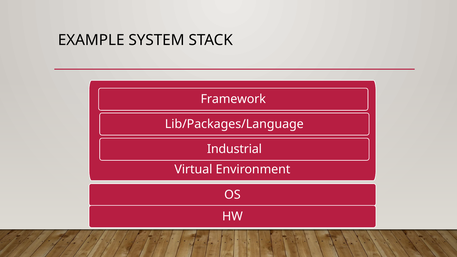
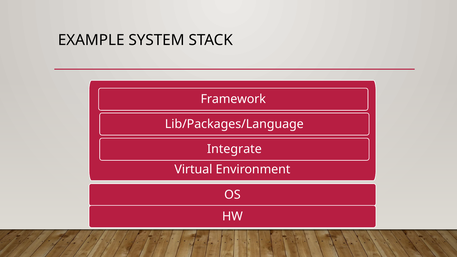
Industrial: Industrial -> Integrate
